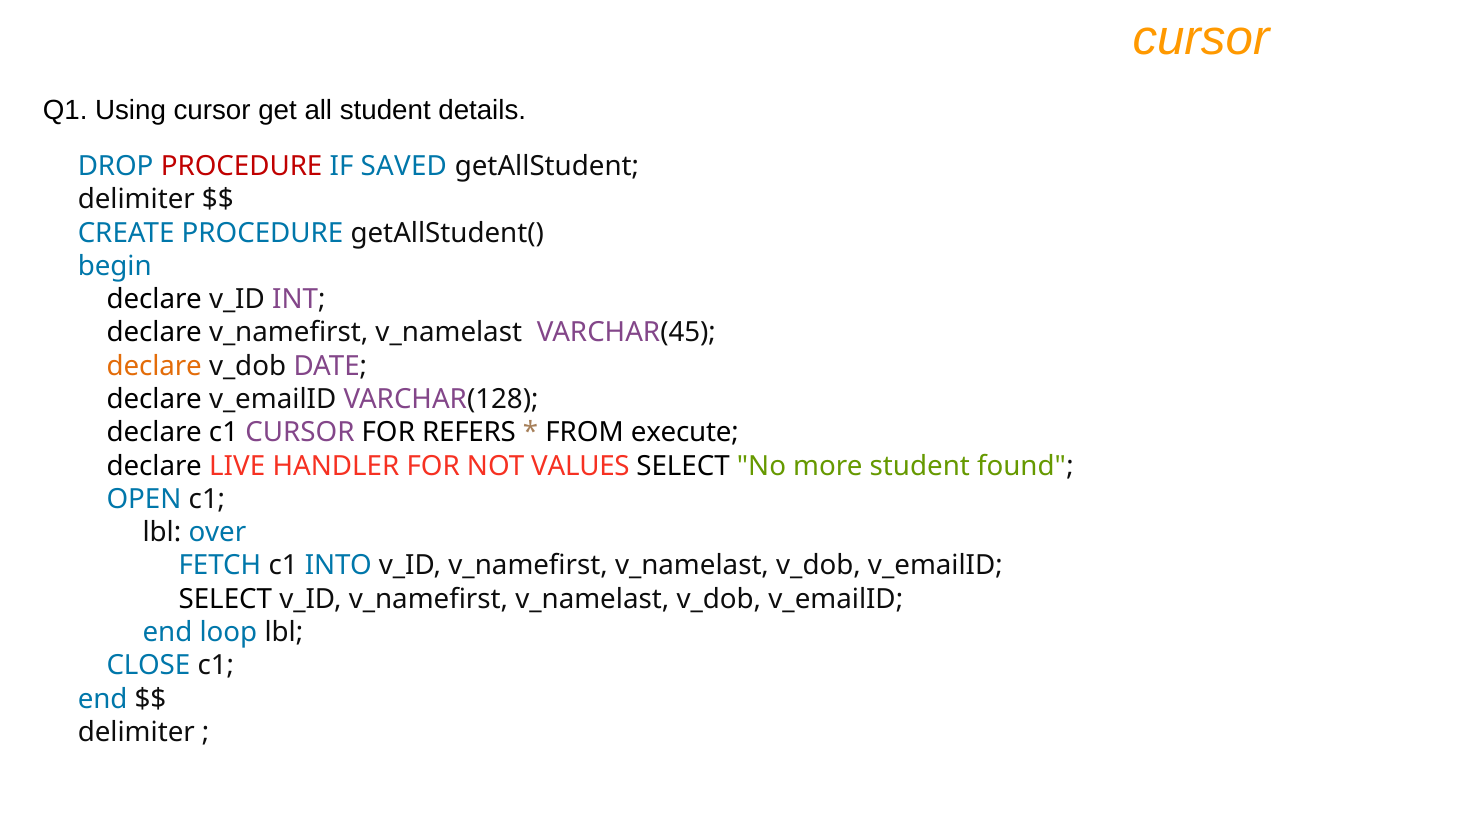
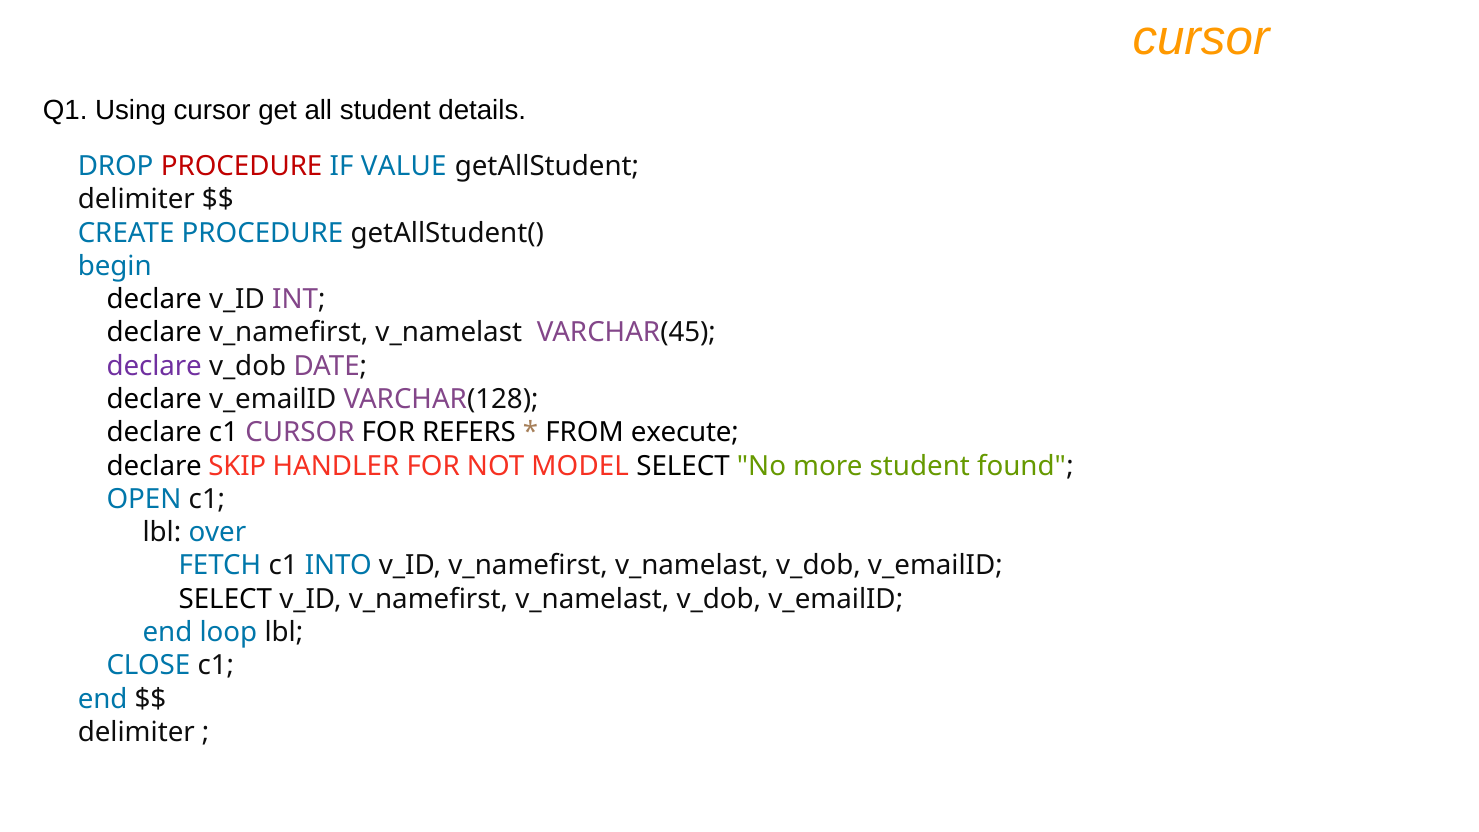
SAVED: SAVED -> VALUE
declare at (154, 366) colour: orange -> purple
LIVE: LIVE -> SKIP
VALUES: VALUES -> MODEL
